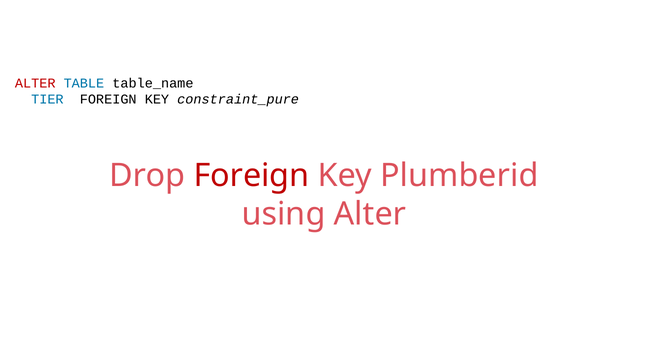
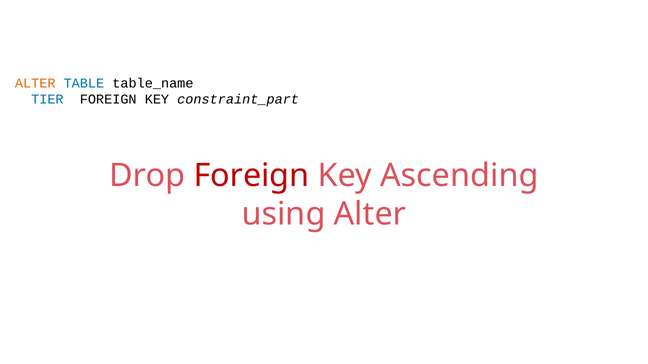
ALTER at (35, 83) colour: red -> orange
constraint_pure: constraint_pure -> constraint_part
Plumberid: Plumberid -> Ascending
